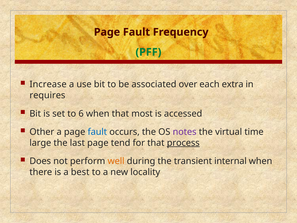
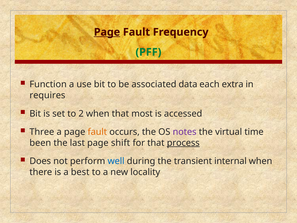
Page at (107, 32) underline: none -> present
Increase: Increase -> Function
over: over -> data
6: 6 -> 2
Other: Other -> Three
fault at (97, 132) colour: blue -> orange
large: large -> been
tend: tend -> shift
well colour: orange -> blue
